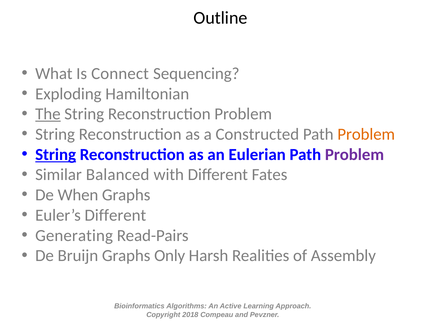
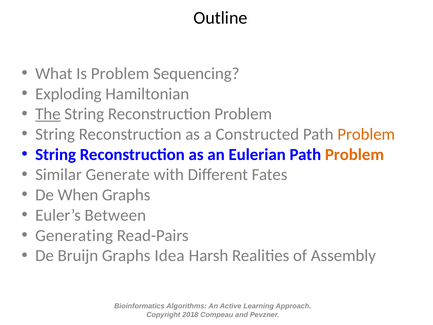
Is Connect: Connect -> Problem
String at (56, 154) underline: present -> none
Problem at (354, 154) colour: purple -> orange
Balanced: Balanced -> Generate
Euler’s Different: Different -> Between
Only: Only -> Idea
